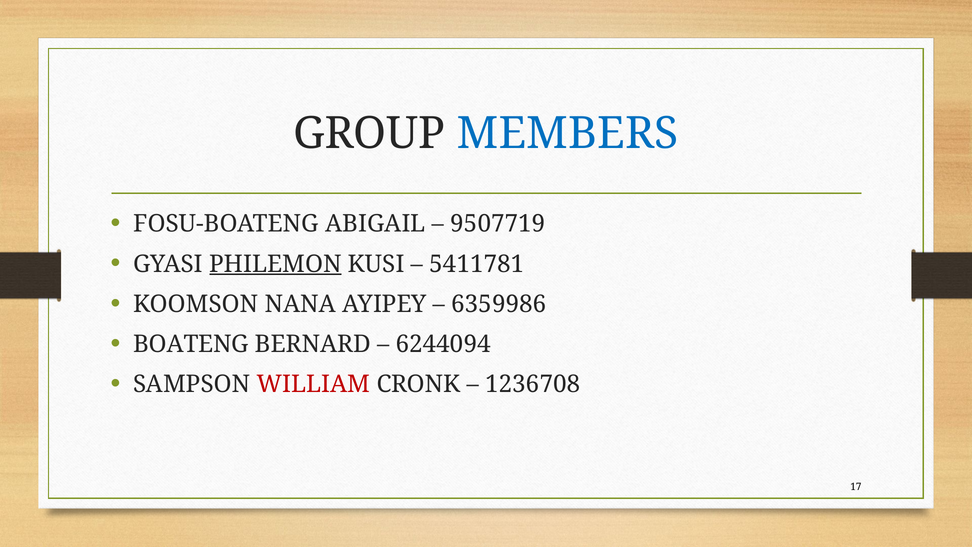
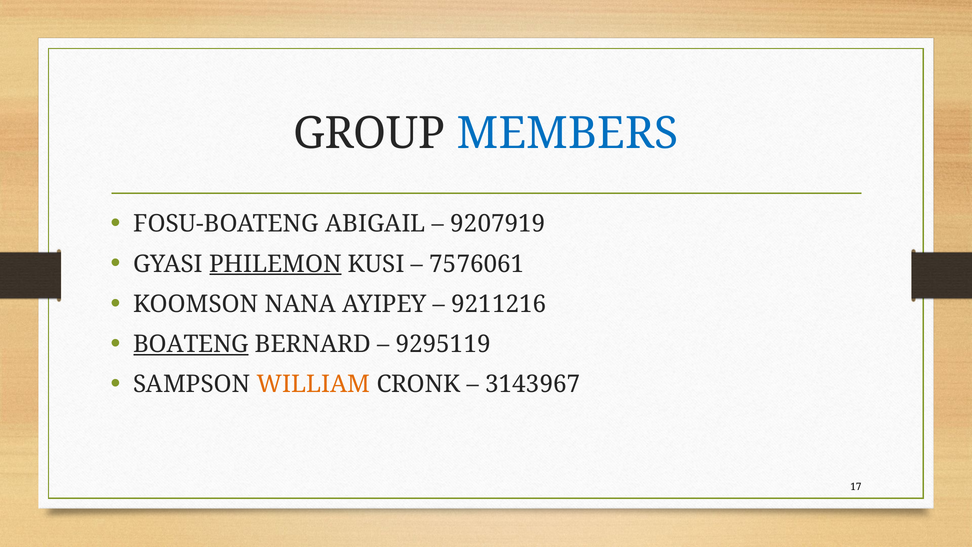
9507719: 9507719 -> 9207919
5411781: 5411781 -> 7576061
6359986: 6359986 -> 9211216
BOATENG underline: none -> present
6244094: 6244094 -> 9295119
WILLIAM colour: red -> orange
1236708: 1236708 -> 3143967
